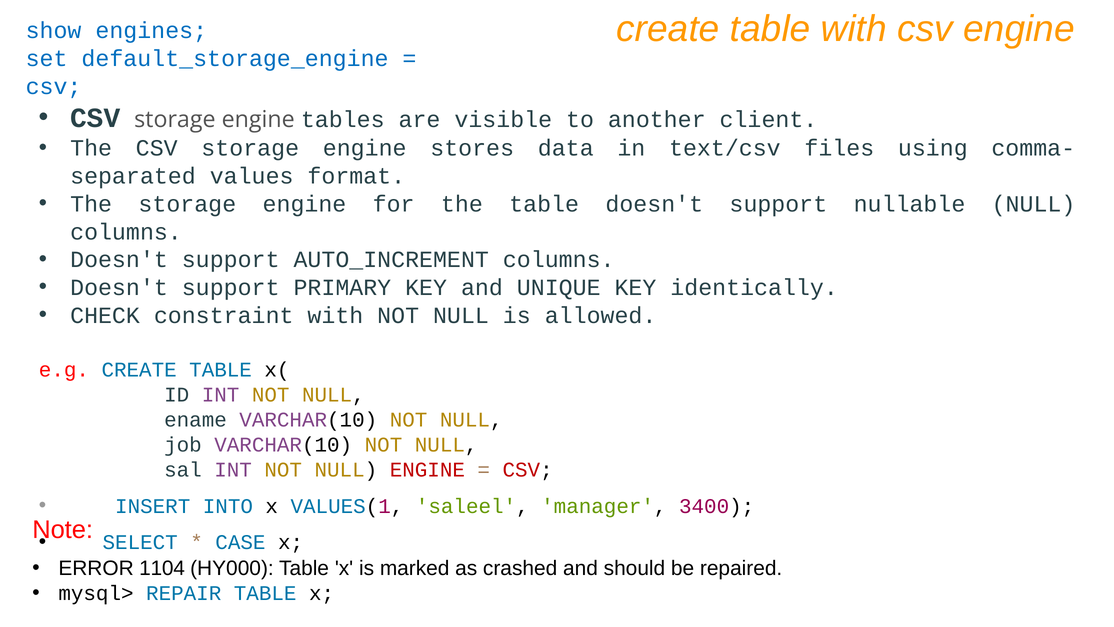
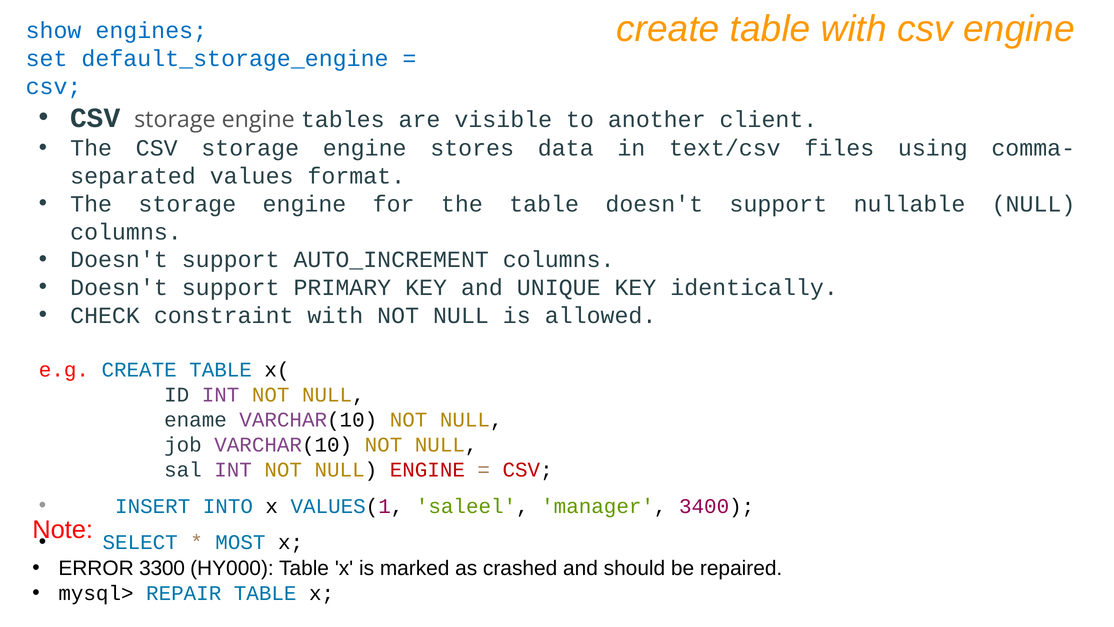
CASE: CASE -> MOST
1104: 1104 -> 3300
